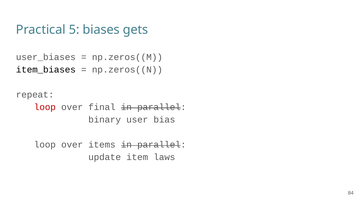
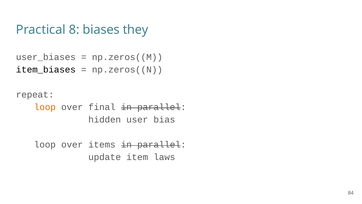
5: 5 -> 8
gets: gets -> they
loop at (45, 107) colour: red -> orange
binary: binary -> hidden
